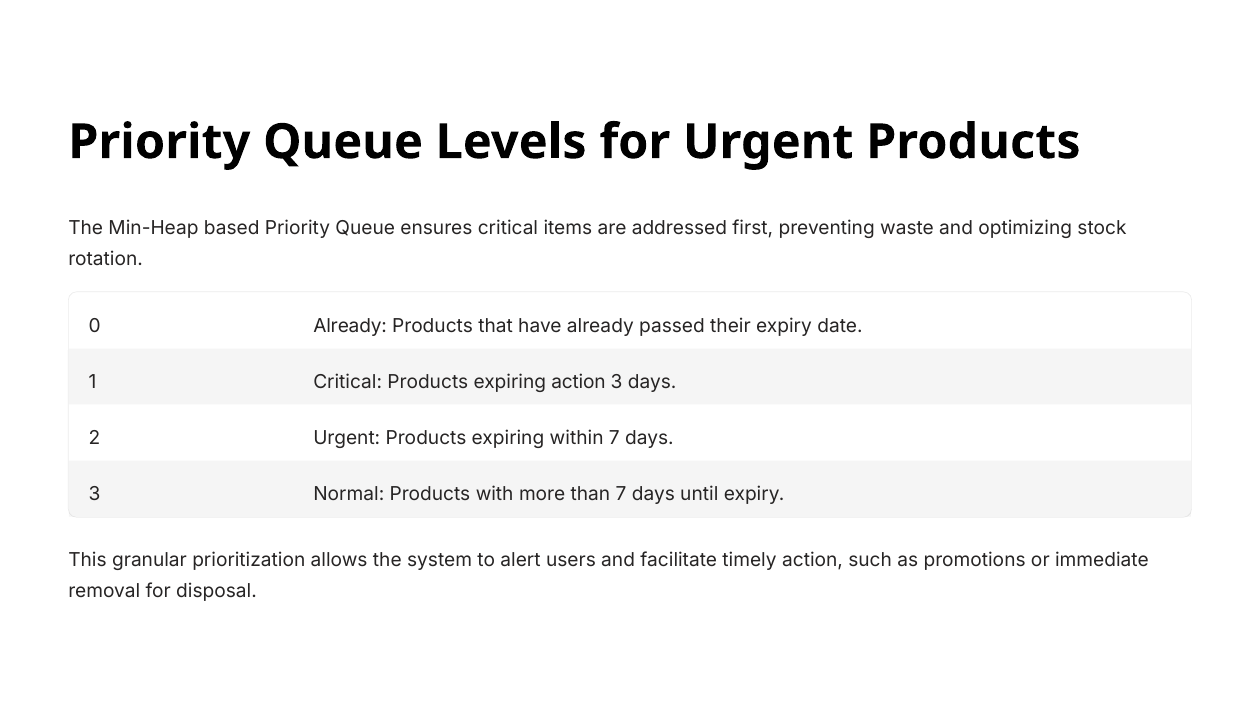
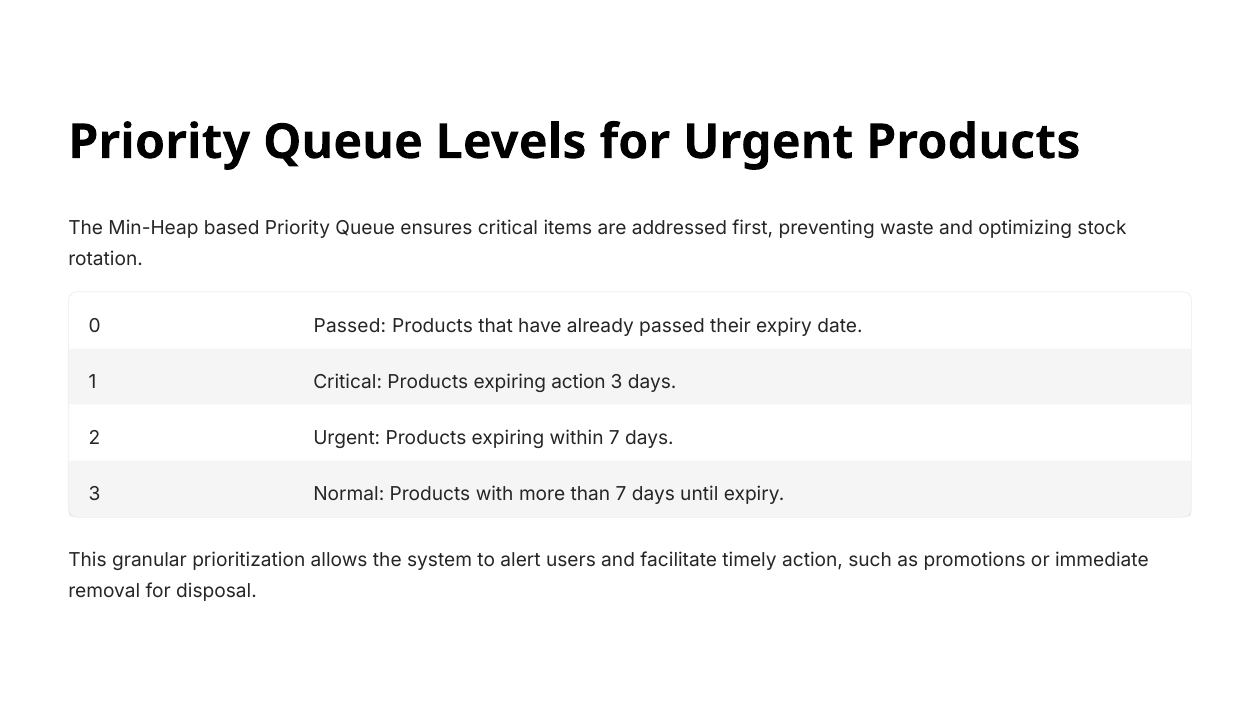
0 Already: Already -> Passed
